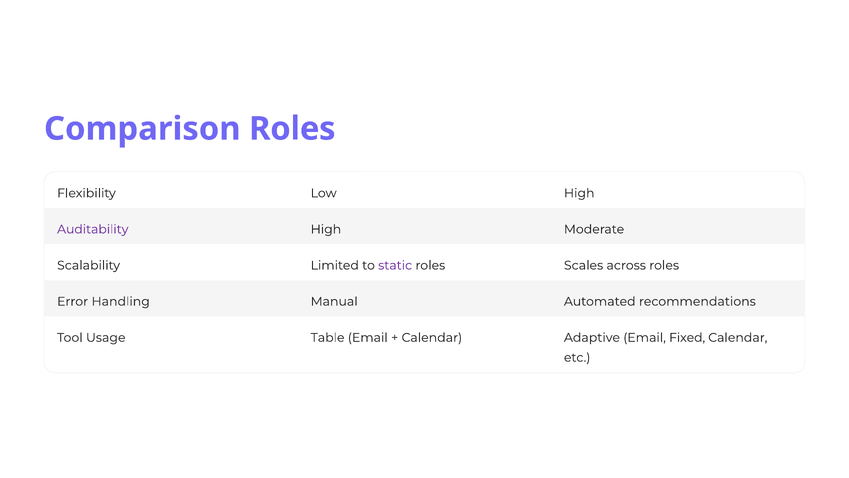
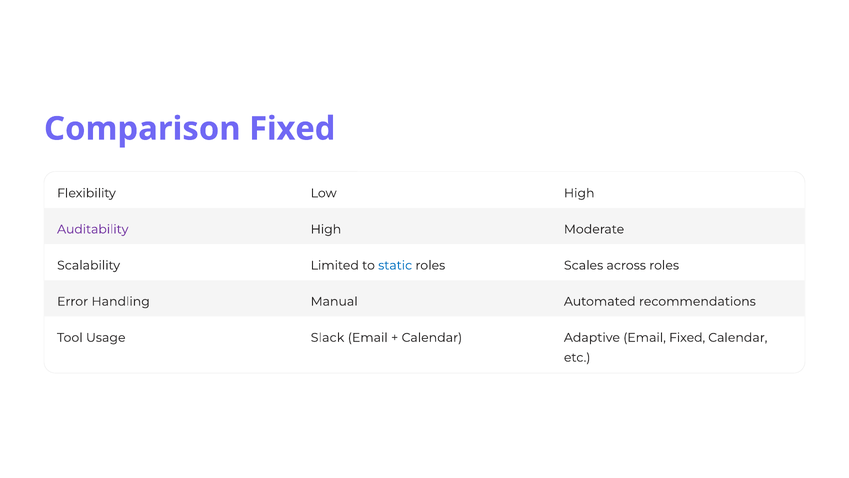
Comparison Roles: Roles -> Fixed
static colour: purple -> blue
Table: Table -> Slack
